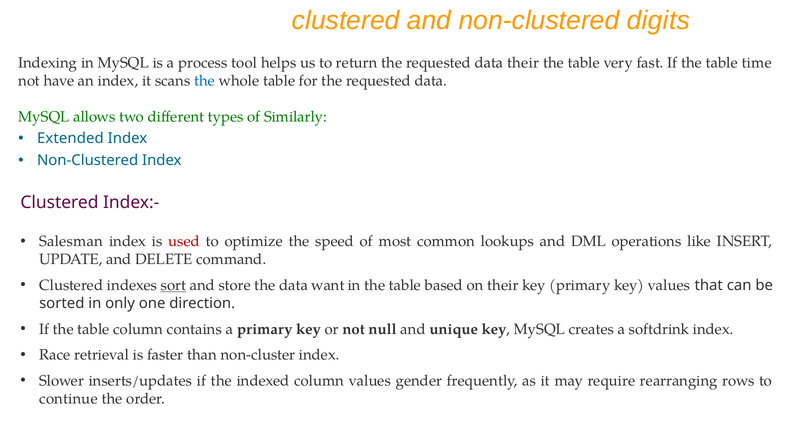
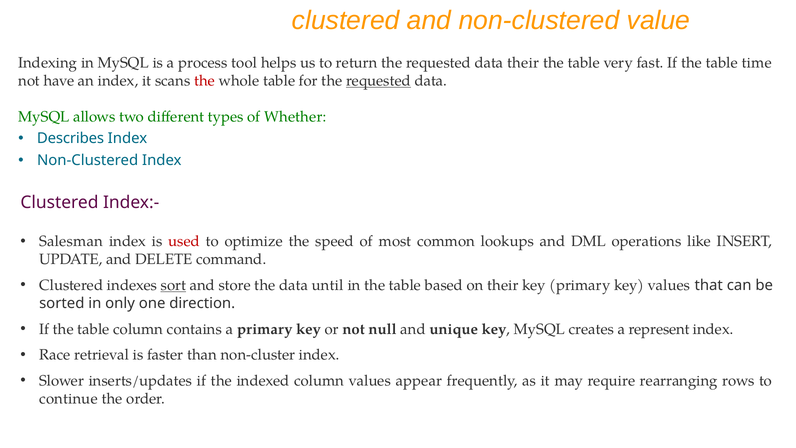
digits: digits -> value
the at (205, 81) colour: blue -> red
requested at (378, 81) underline: none -> present
Similarly: Similarly -> Whether
Extended: Extended -> Describes
want: want -> until
softdrink: softdrink -> represent
gender: gender -> appear
